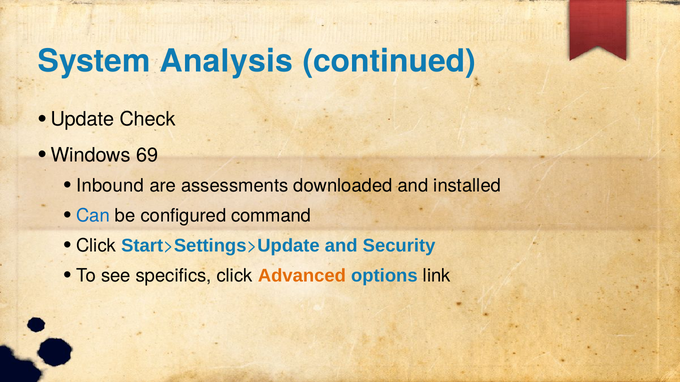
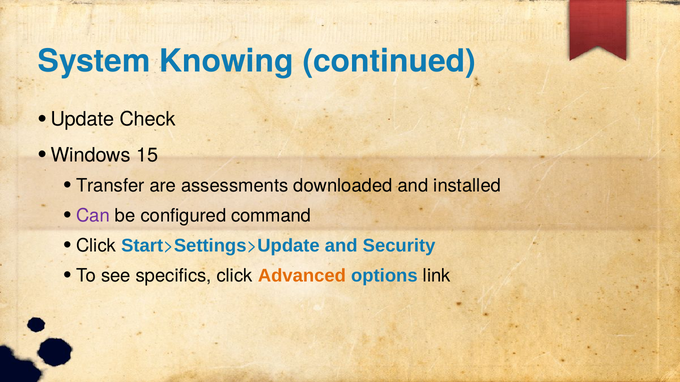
Analysis: Analysis -> Knowing
69: 69 -> 15
Inbound: Inbound -> Transfer
Can colour: blue -> purple
